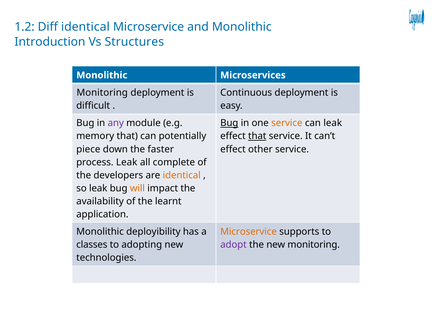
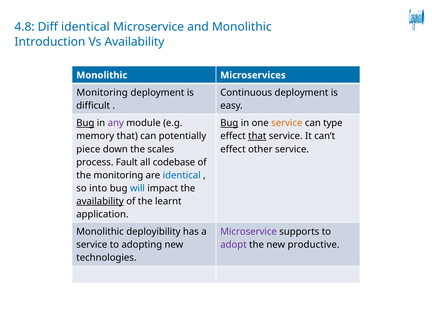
1.2: 1.2 -> 4.8
Vs Structures: Structures -> Availability
Bug at (85, 123) underline: none -> present
can leak: leak -> type
faster: faster -> scales
process Leak: Leak -> Fault
complete: complete -> codebase
the developers: developers -> monitoring
identical at (182, 175) colour: orange -> blue
so leak: leak -> into
will colour: orange -> blue
availability at (100, 201) underline: none -> present
Microservice at (249, 232) colour: orange -> purple
classes at (92, 245): classes -> service
new monitoring: monitoring -> productive
